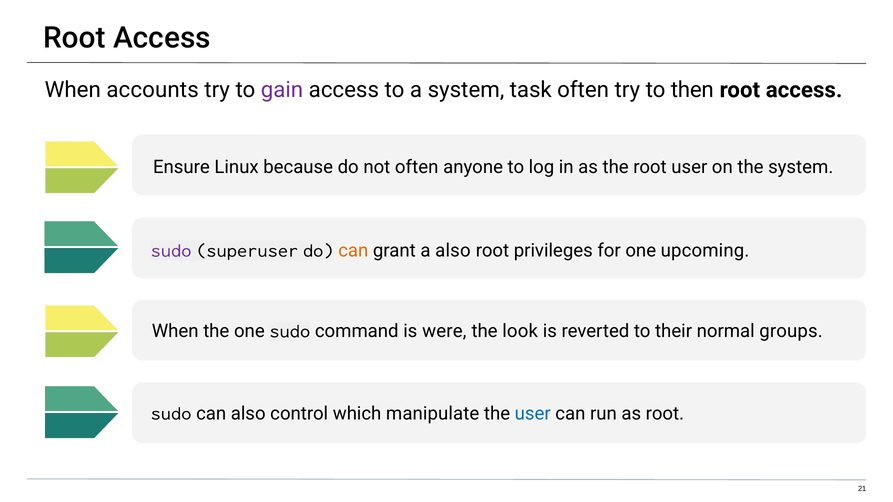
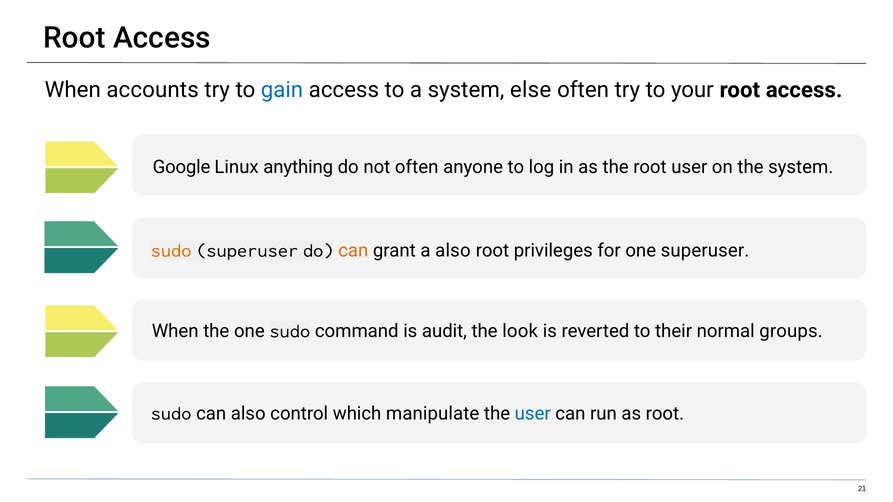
gain colour: purple -> blue
task: task -> else
then: then -> your
Ensure: Ensure -> Google
because: because -> anything
sudo at (171, 251) colour: purple -> orange
one upcoming: upcoming -> superuser
were: were -> audit
